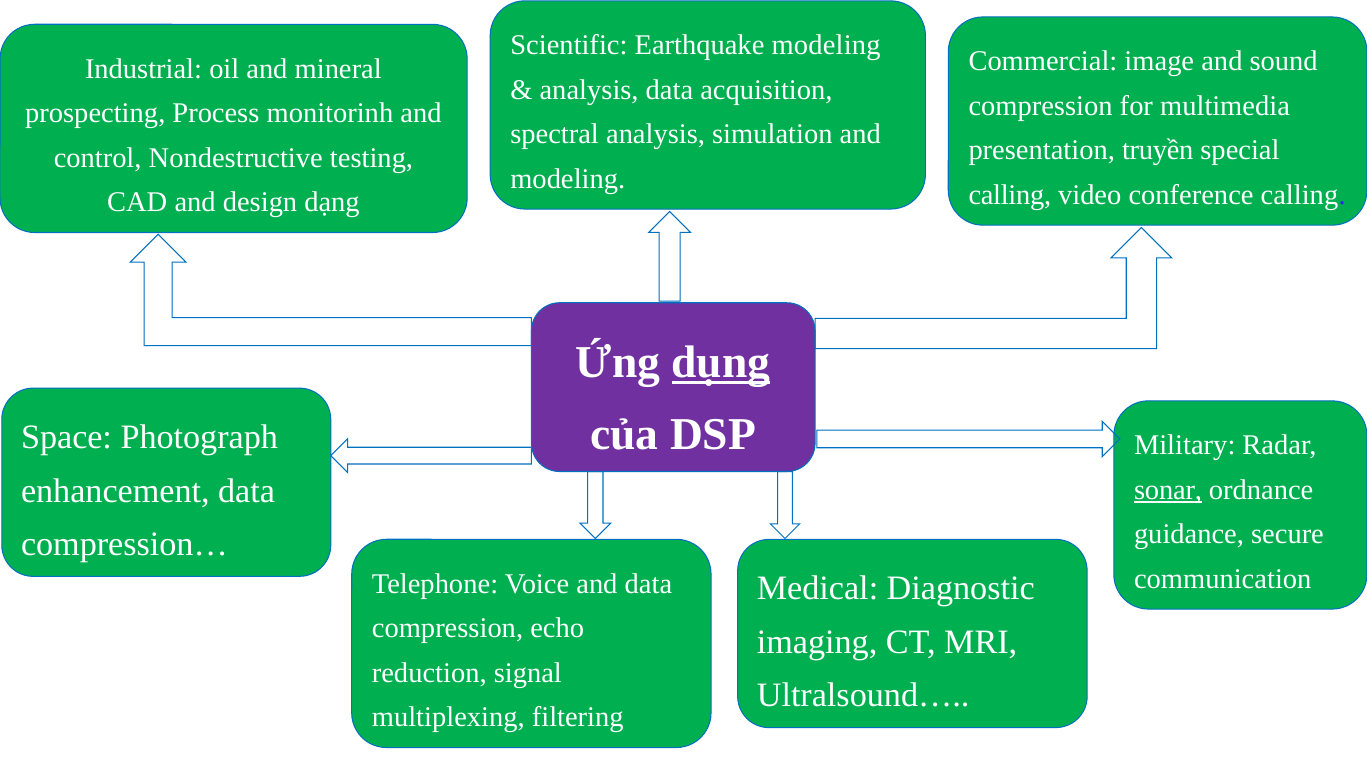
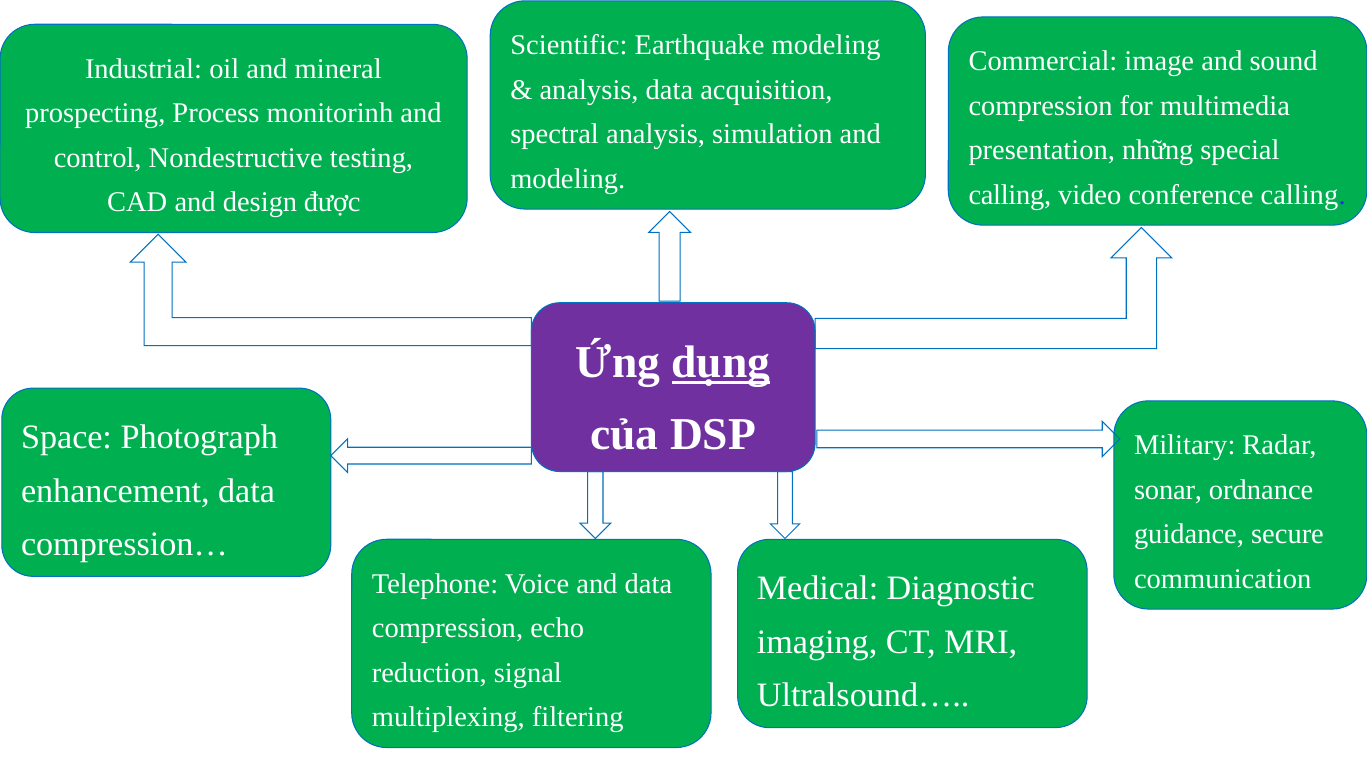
truyền: truyền -> những
dạng: dạng -> được
sonar underline: present -> none
